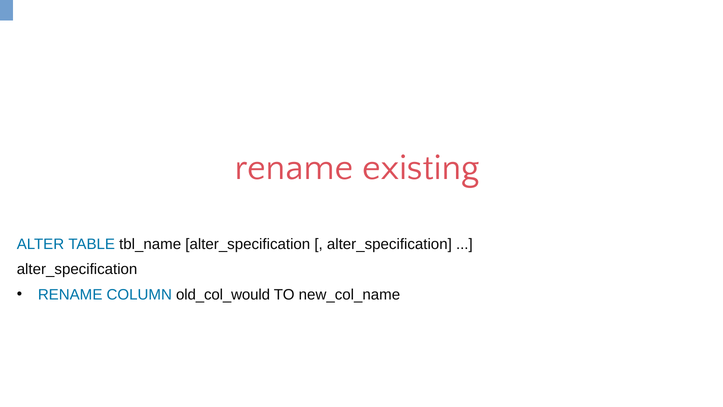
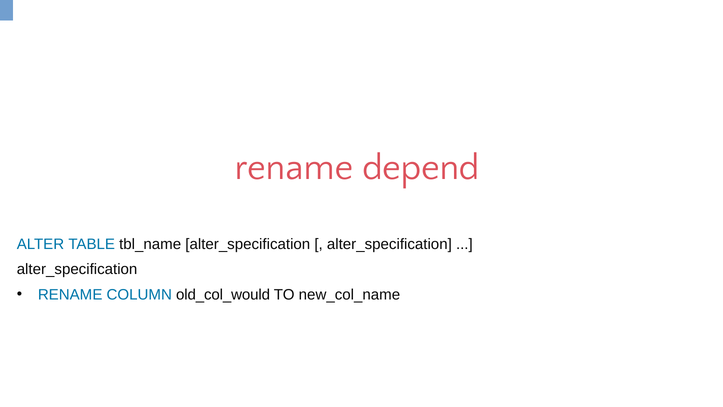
existing: existing -> depend
